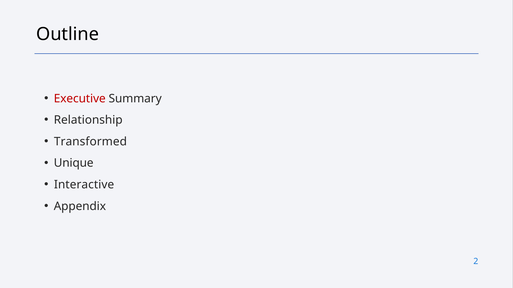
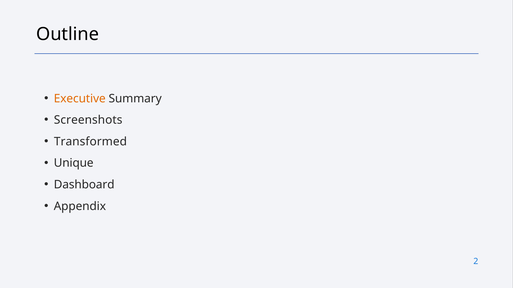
Executive colour: red -> orange
Relationship: Relationship -> Screenshots
Interactive: Interactive -> Dashboard
